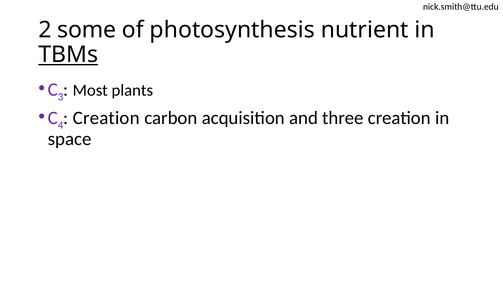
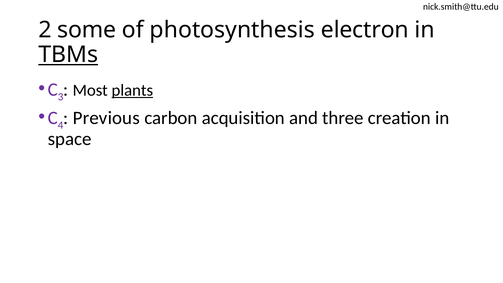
nutrient: nutrient -> electron
plants underline: none -> present
Creation at (106, 118): Creation -> Previous
